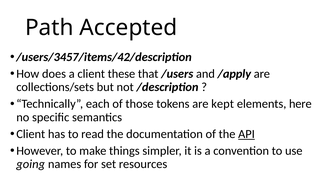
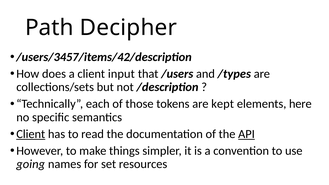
Accepted: Accepted -> Decipher
these: these -> input
/apply: /apply -> /types
Client at (31, 134) underline: none -> present
